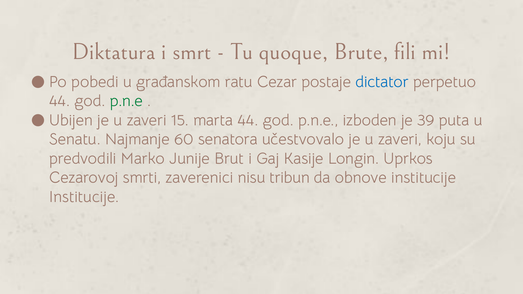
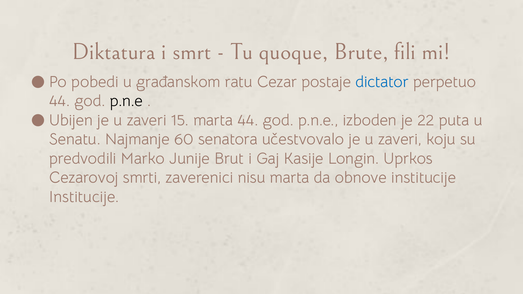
p.n.e at (126, 101) colour: green -> black
39: 39 -> 22
nisu tribun: tribun -> marta
